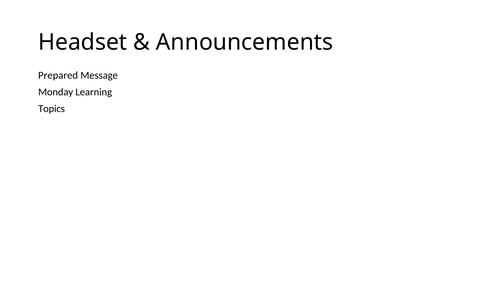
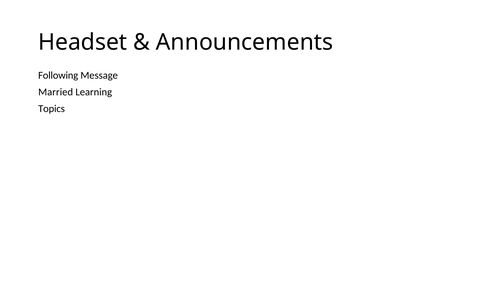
Prepared: Prepared -> Following
Monday: Monday -> Married
